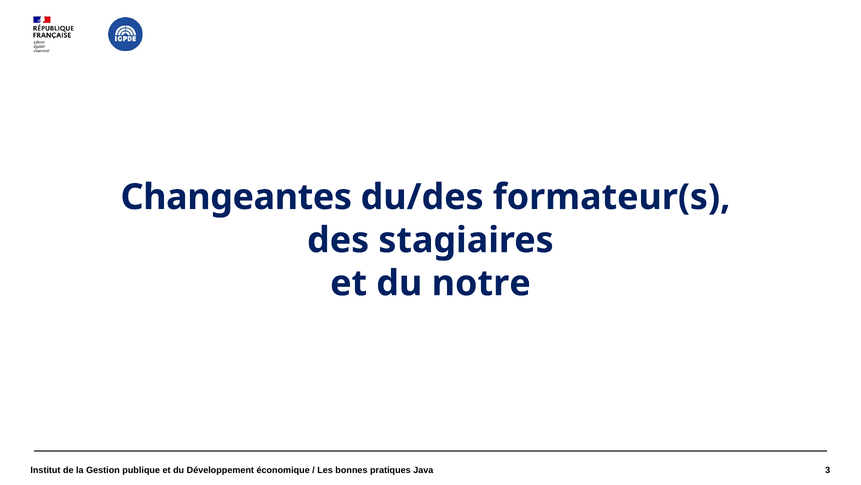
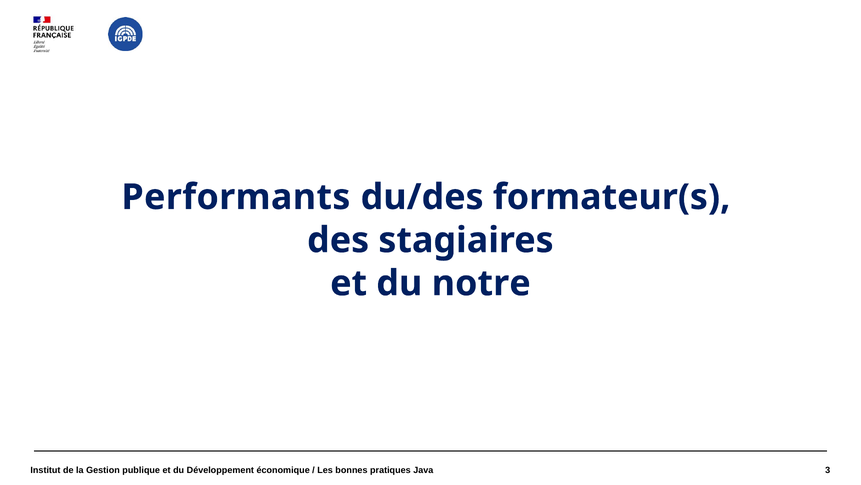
Changeantes: Changeantes -> Performants
